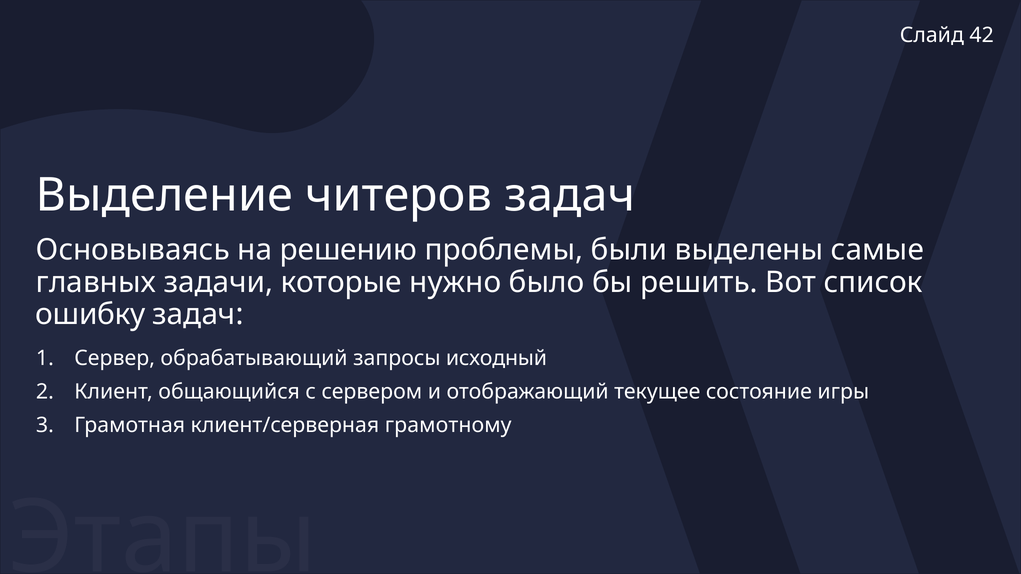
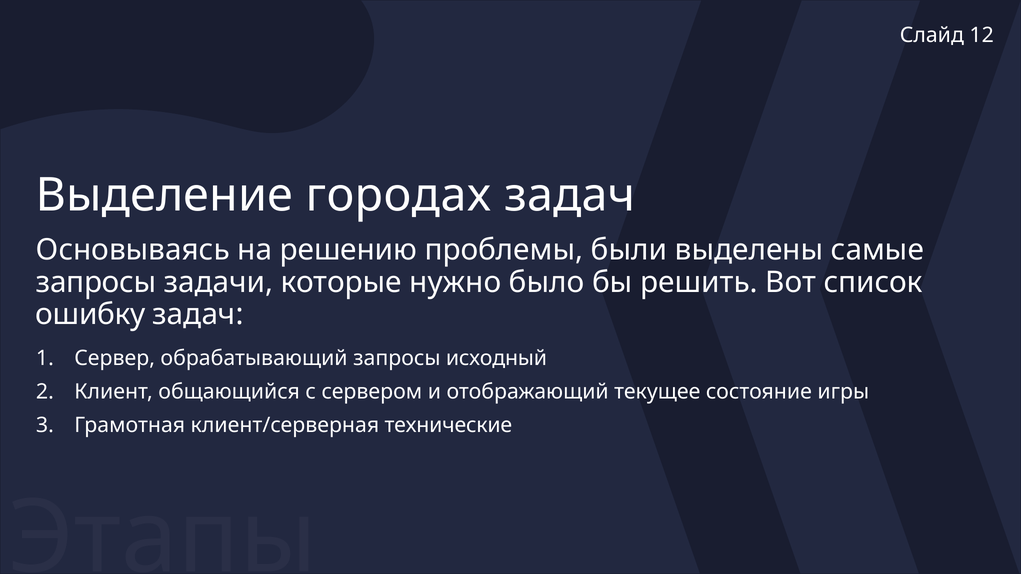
42: 42 -> 12
читеров: читеров -> городах
главных at (96, 282): главных -> запросы
грамотному: грамотному -> технические
